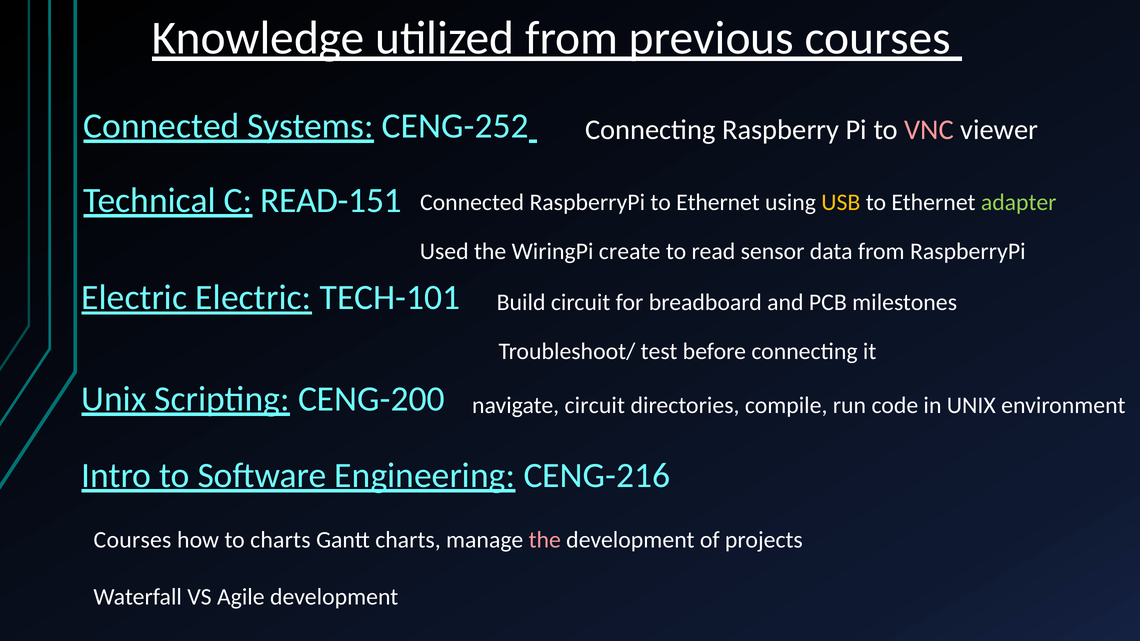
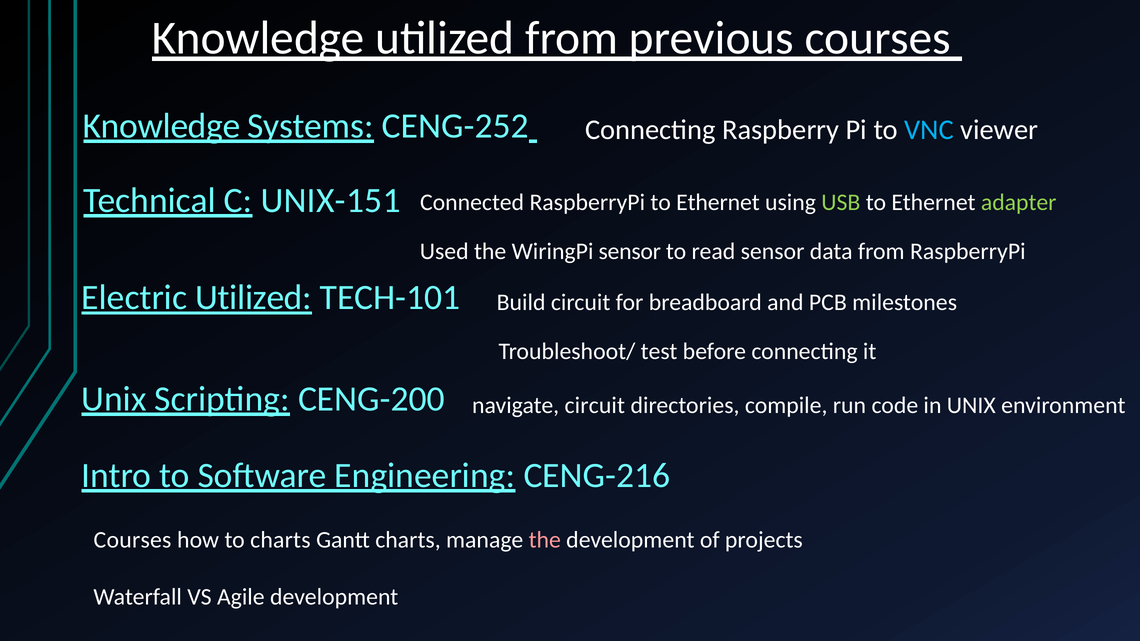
Connected at (161, 126): Connected -> Knowledge
VNC colour: pink -> light blue
READ-151: READ-151 -> UNIX-151
USB colour: yellow -> light green
WiringPi create: create -> sensor
Electric Electric: Electric -> Utilized
